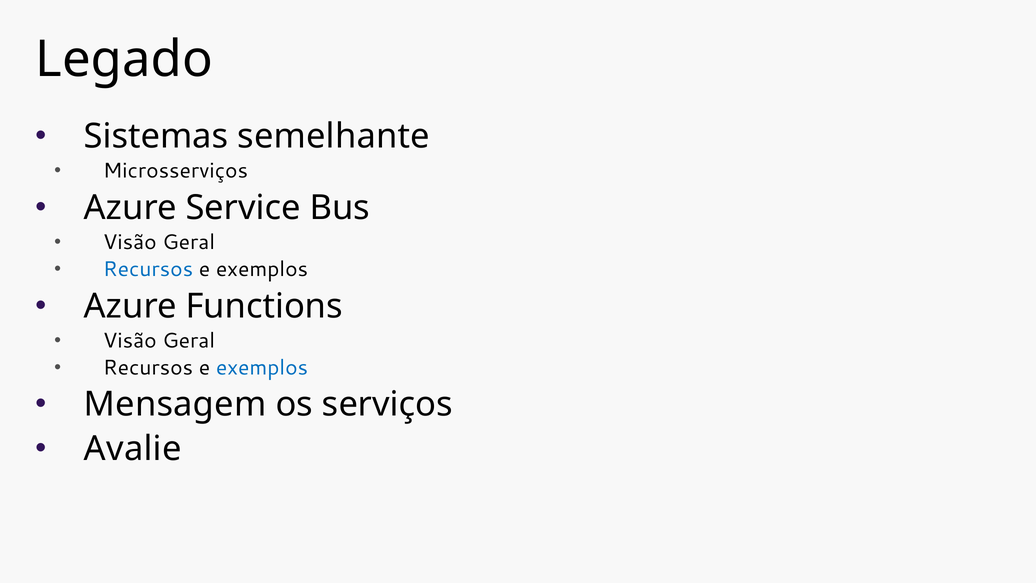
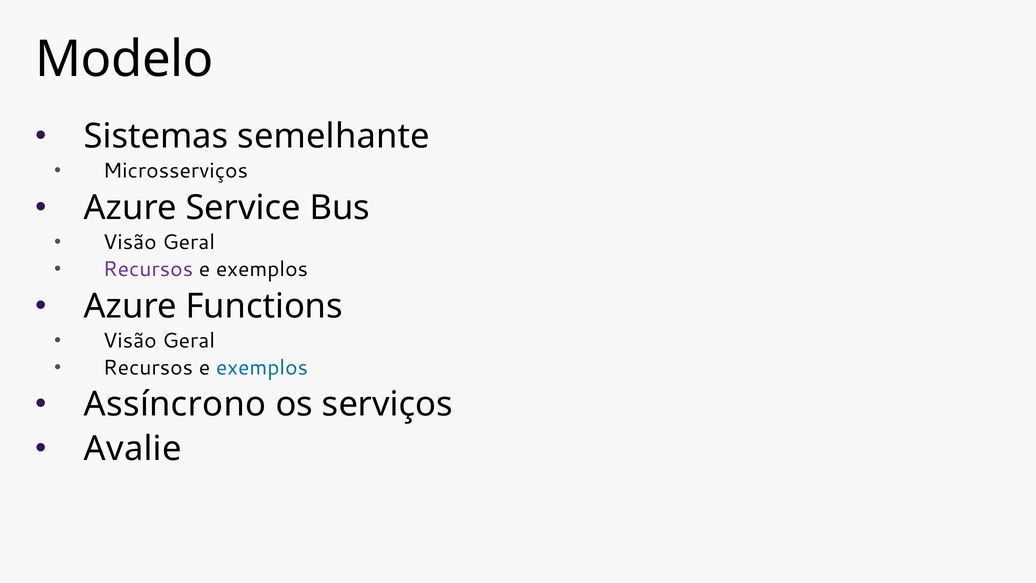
Legado: Legado -> Modelo
Recursos at (148, 269) colour: blue -> purple
Mensagem: Mensagem -> Assíncrono
